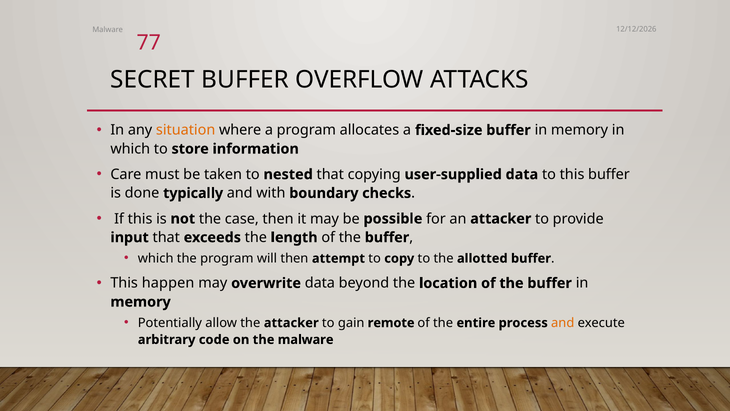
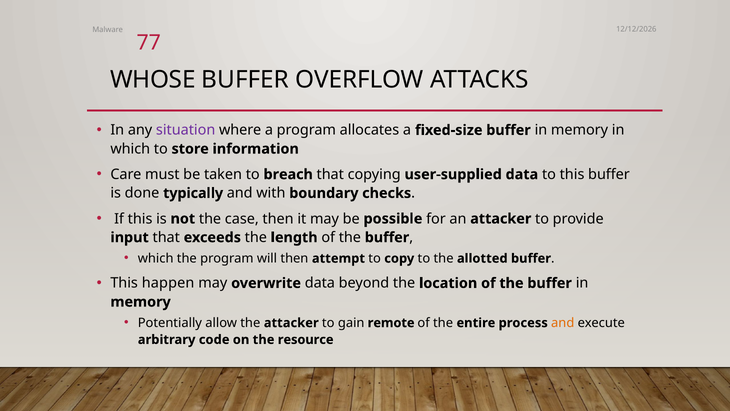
SECRET: SECRET -> WHOSE
situation colour: orange -> purple
nested: nested -> breach
the malware: malware -> resource
